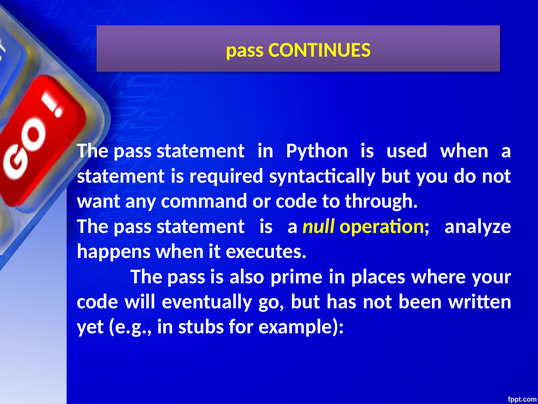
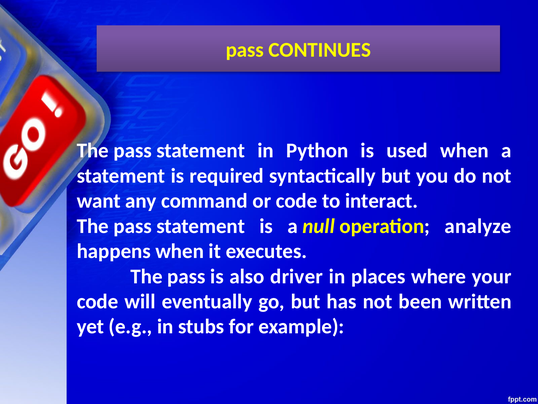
through: through -> interact
prime: prime -> driver
